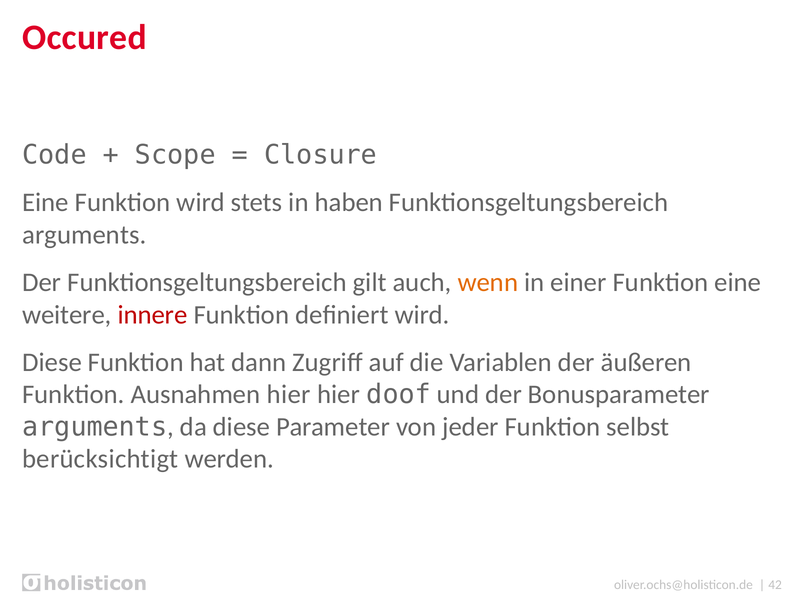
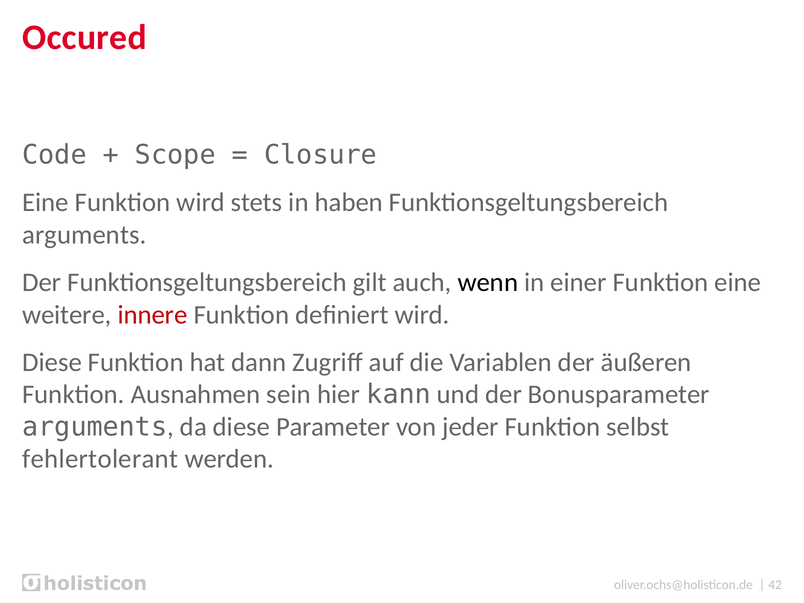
wenn colour: orange -> black
Ausnahmen hier: hier -> sein
doof: doof -> kann
berücksichtigt: berücksichtigt -> fehlertolerant
